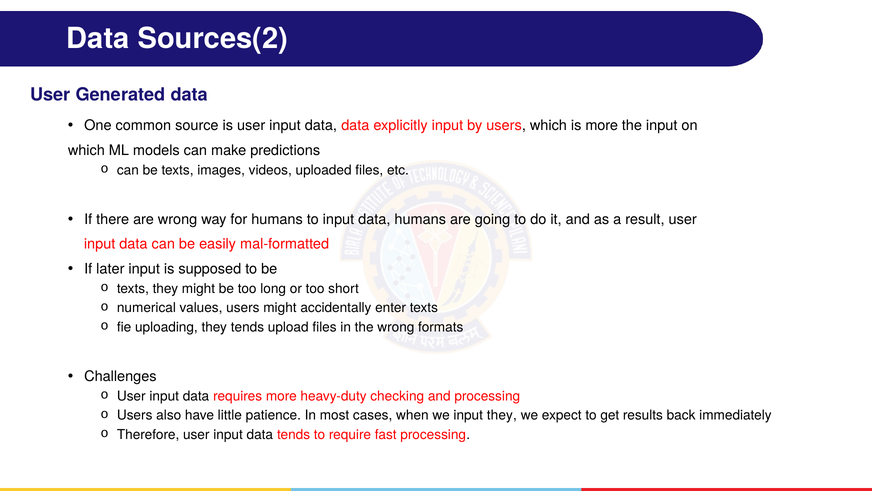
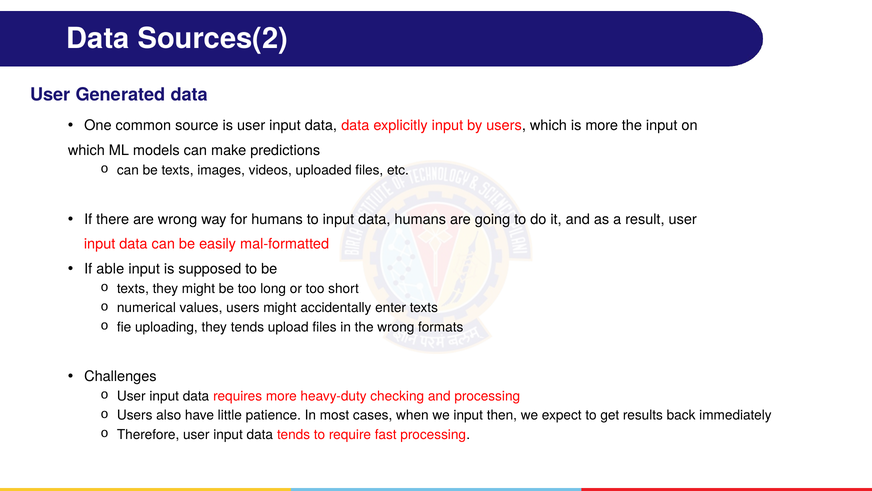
later: later -> able
input they: they -> then
